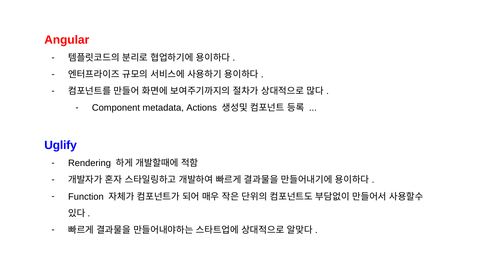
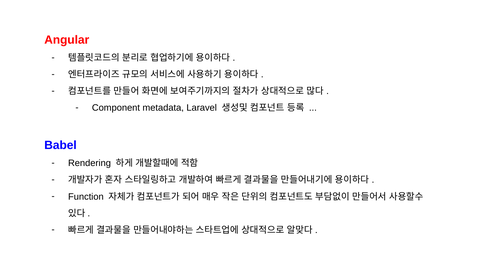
Actions: Actions -> Laravel
Uglify: Uglify -> Babel
